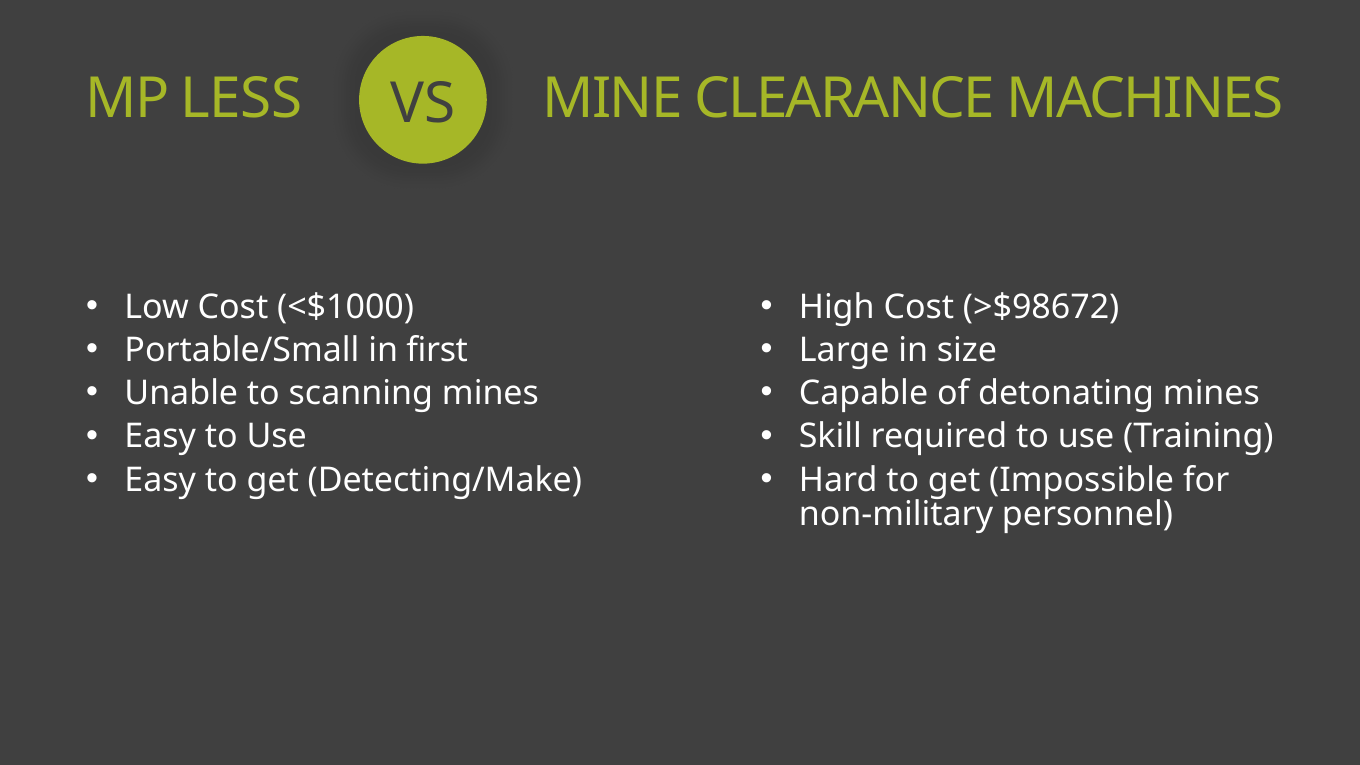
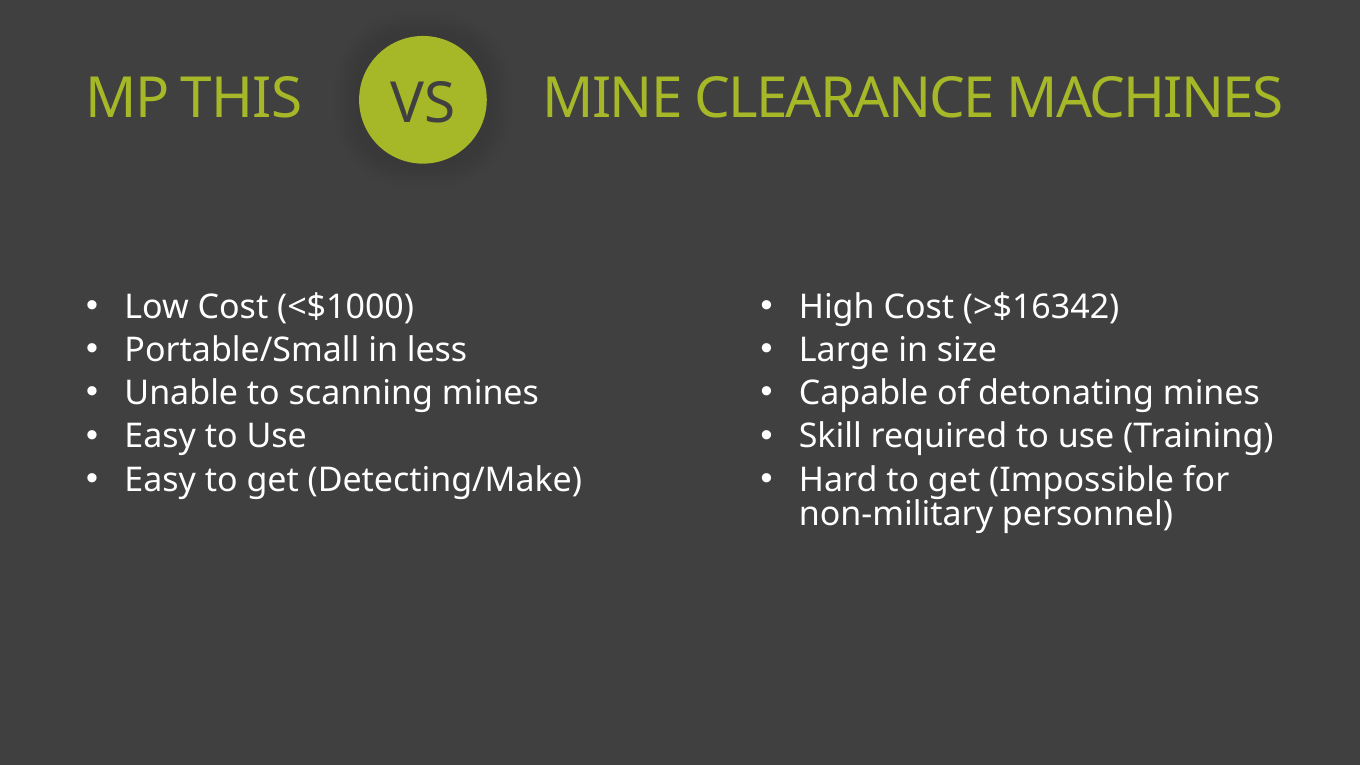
LESS: LESS -> THIS
>$98672: >$98672 -> >$16342
first: first -> less
